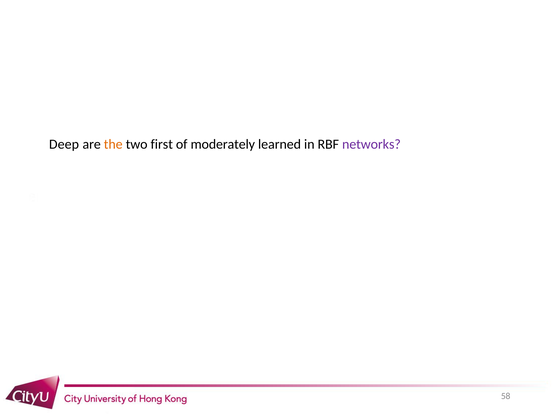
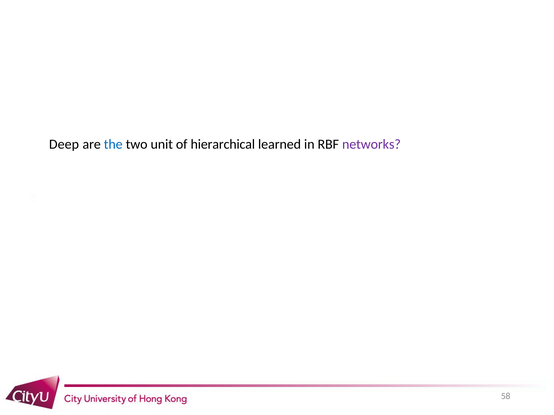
the colour: orange -> blue
first: first -> unit
moderately: moderately -> hierarchical
